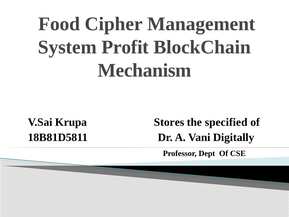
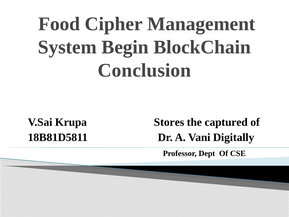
Profit: Profit -> Begin
Mechanism: Mechanism -> Conclusion
specified: specified -> captured
